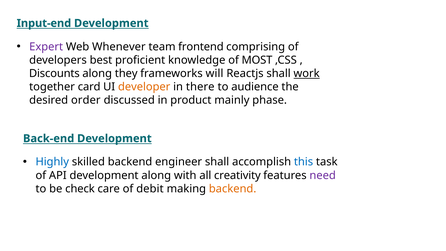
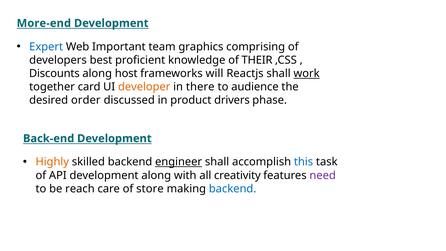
Input-end: Input-end -> More-end
Expert colour: purple -> blue
Whenever: Whenever -> Important
frontend: frontend -> graphics
MOST: MOST -> THEIR
they: they -> host
mainly: mainly -> drivers
Highly colour: blue -> orange
engineer underline: none -> present
check: check -> reach
debit: debit -> store
backend at (233, 189) colour: orange -> blue
